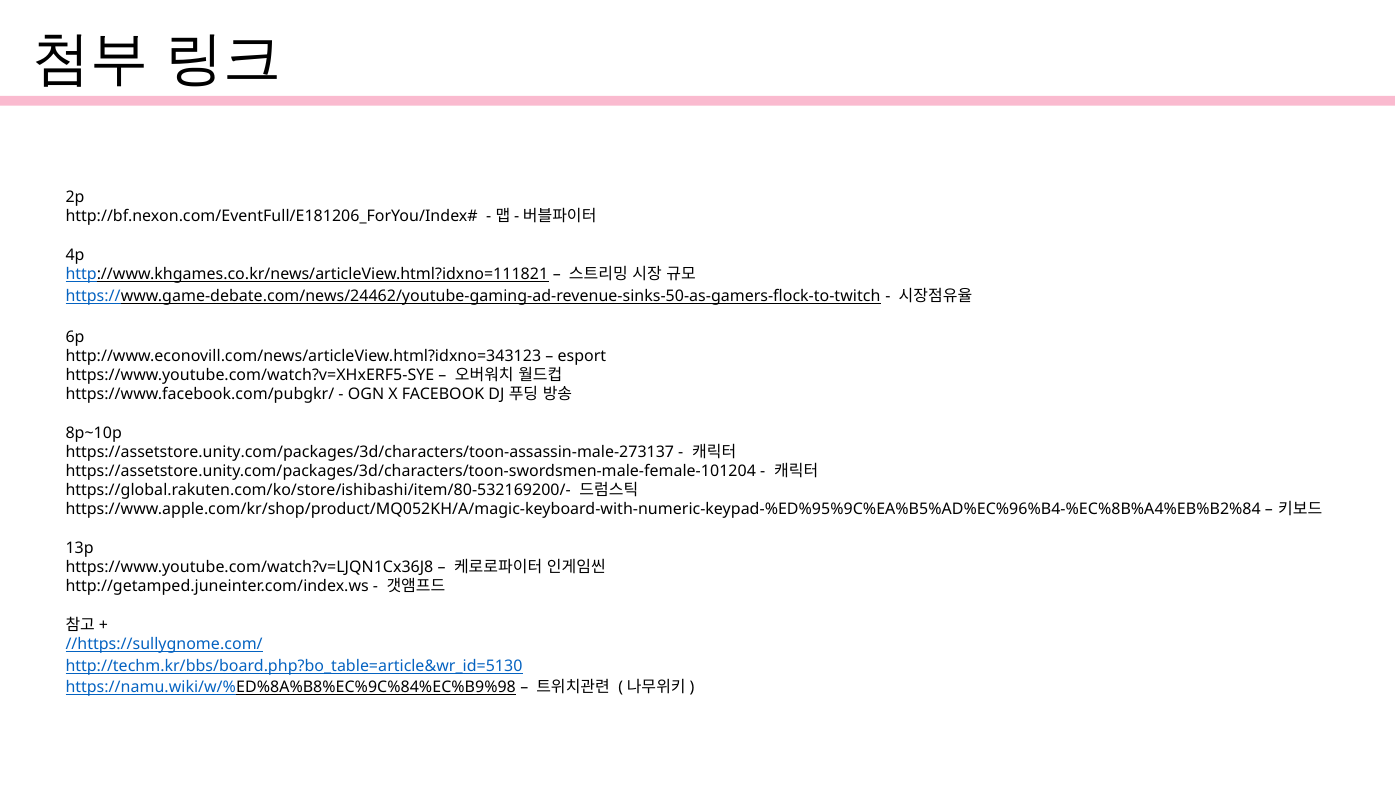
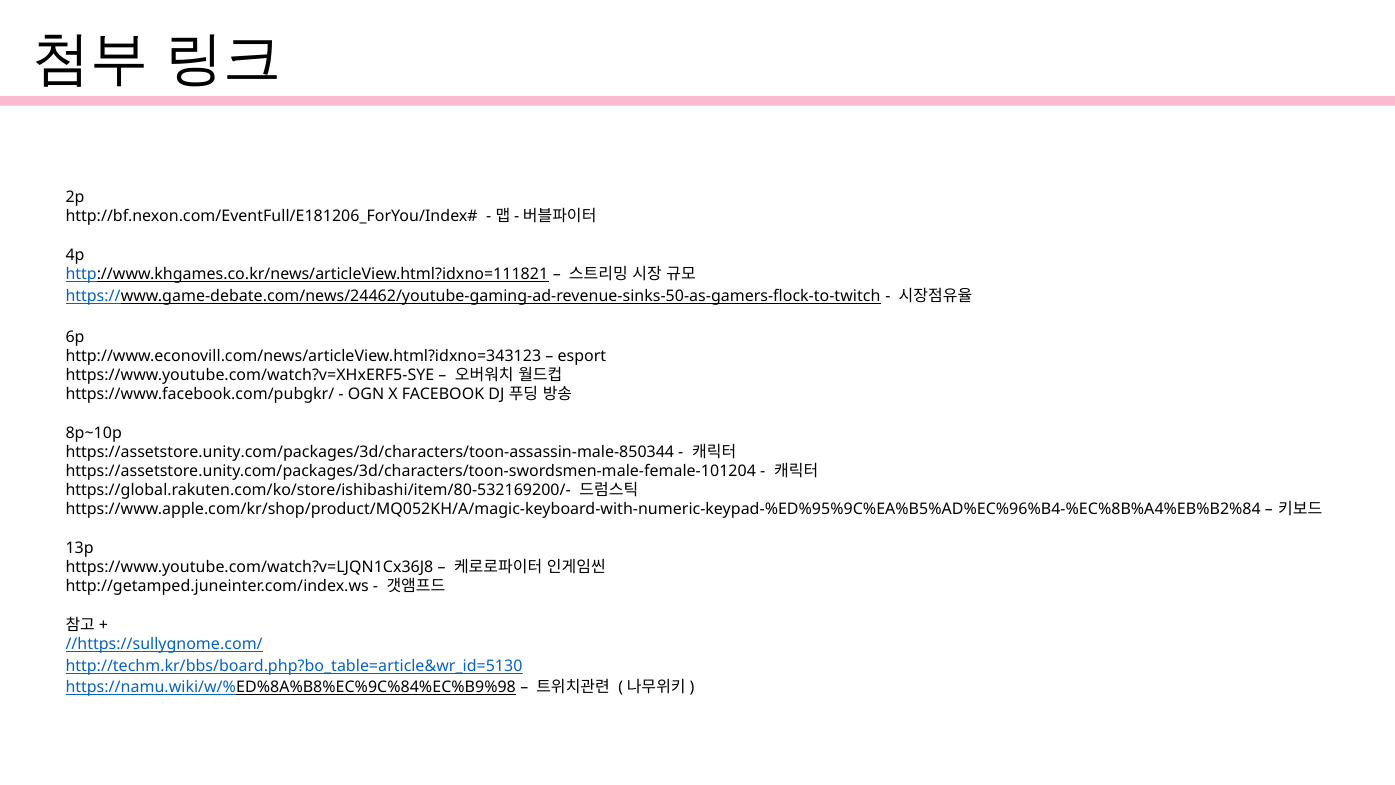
https://assetstore.unity.com/packages/3d/characters/toon-assassin-male-273137: https://assetstore.unity.com/packages/3d/characters/toon-assassin-male-273137 -> https://assetstore.unity.com/packages/3d/characters/toon-assassin-male-850344
